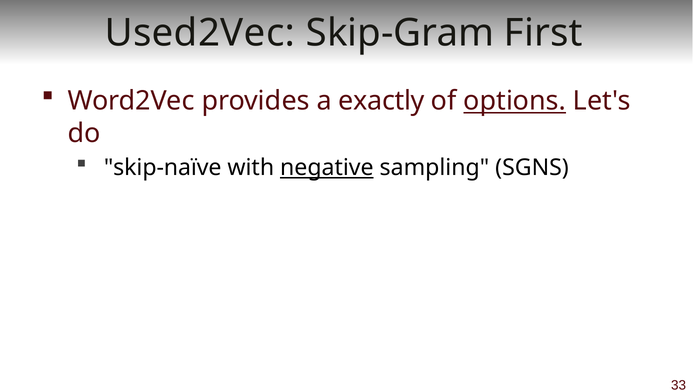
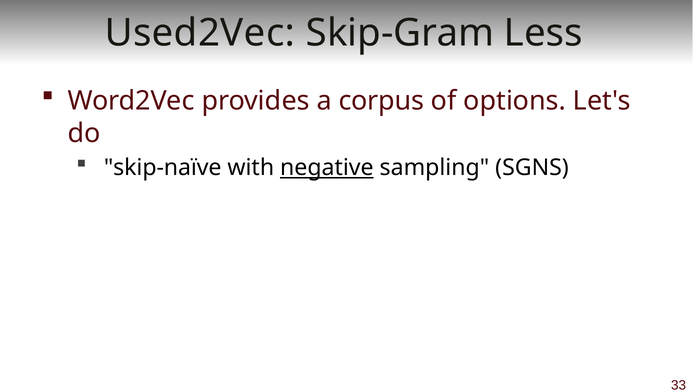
First: First -> Less
exactly: exactly -> corpus
options underline: present -> none
